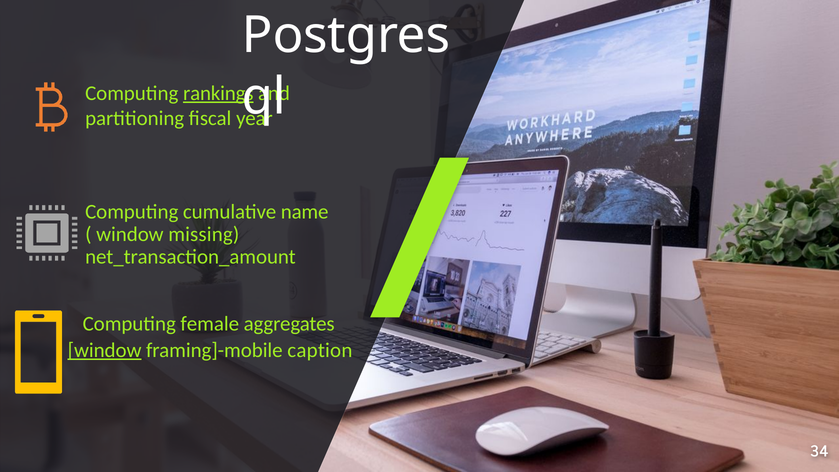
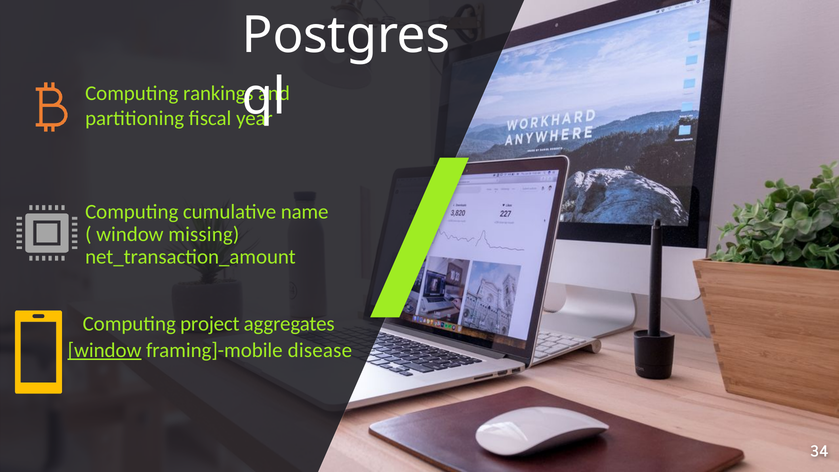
rankings underline: present -> none
female: female -> project
caption: caption -> disease
